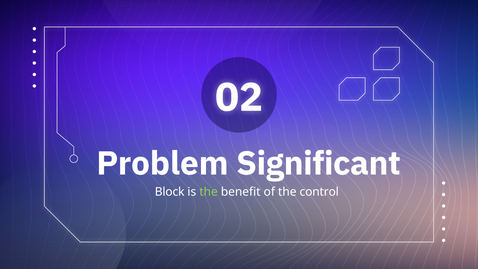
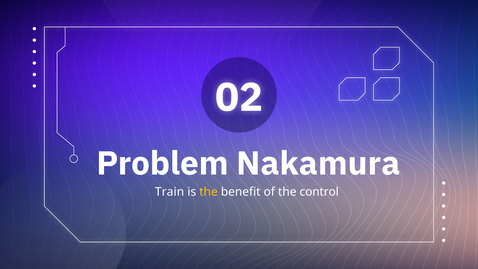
Significant: Significant -> Nakamura
Block: Block -> Train
the at (209, 192) colour: light green -> yellow
